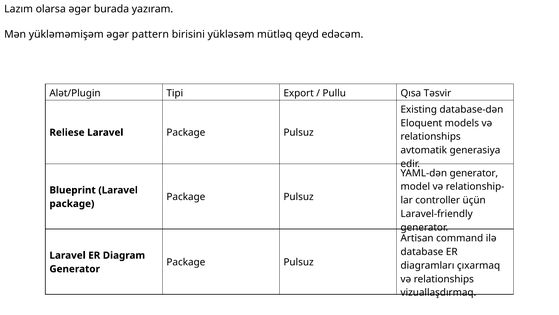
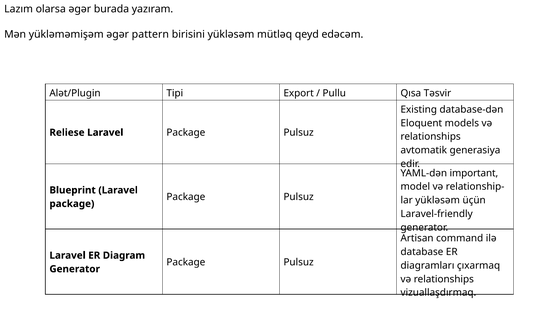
YAML-dən generator: generator -> important
controller at (438, 200): controller -> yükləsəm
